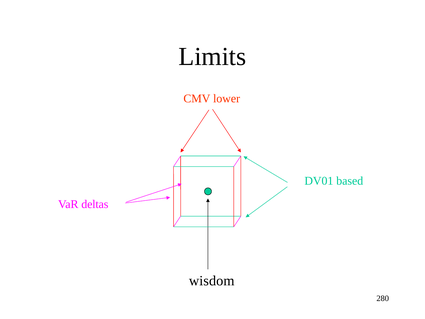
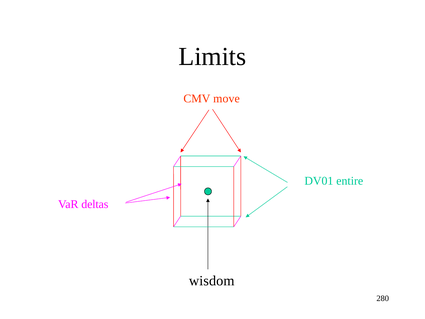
lower: lower -> move
based: based -> entire
